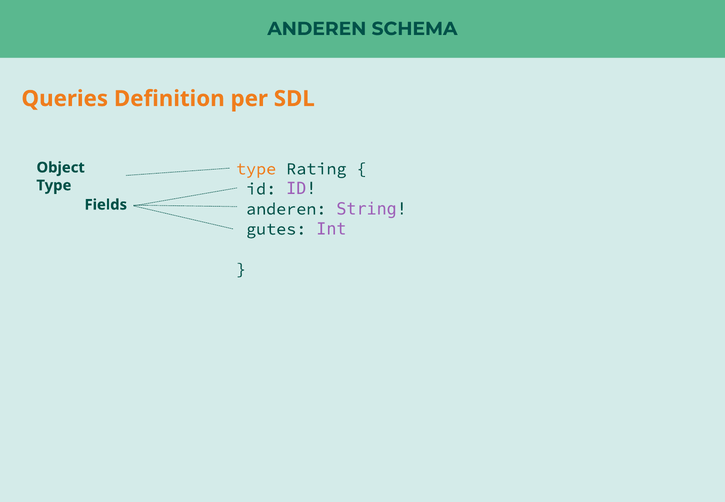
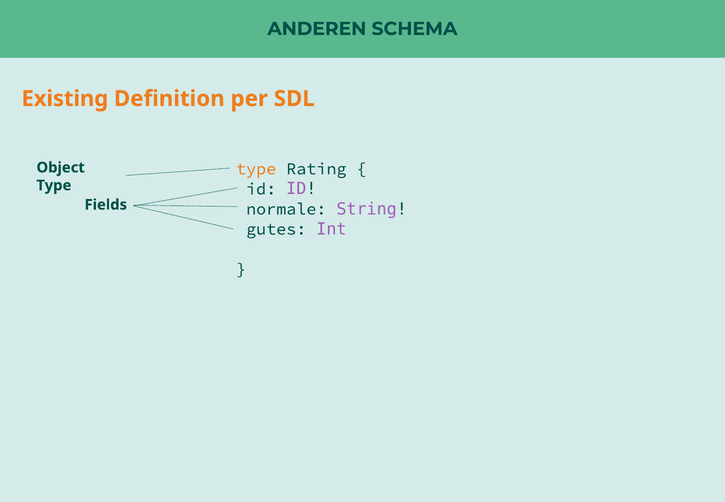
Queries: Queries -> Existing
anderen at (286, 209): anderen -> normale
